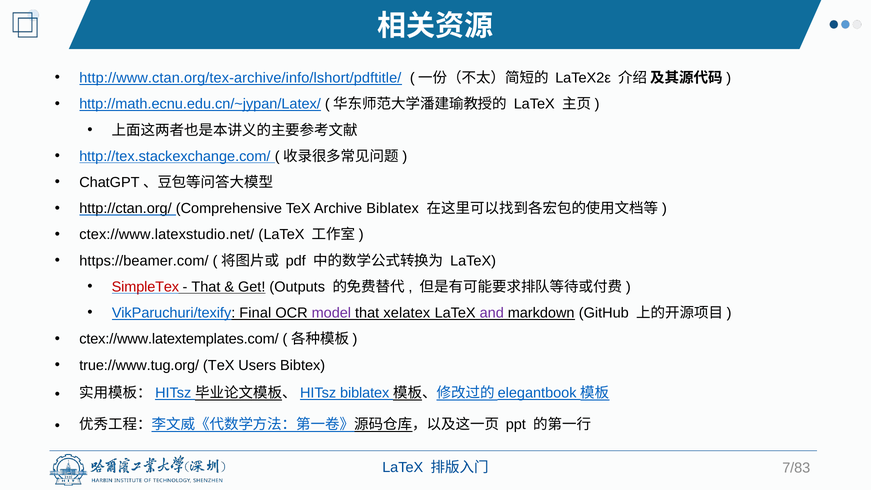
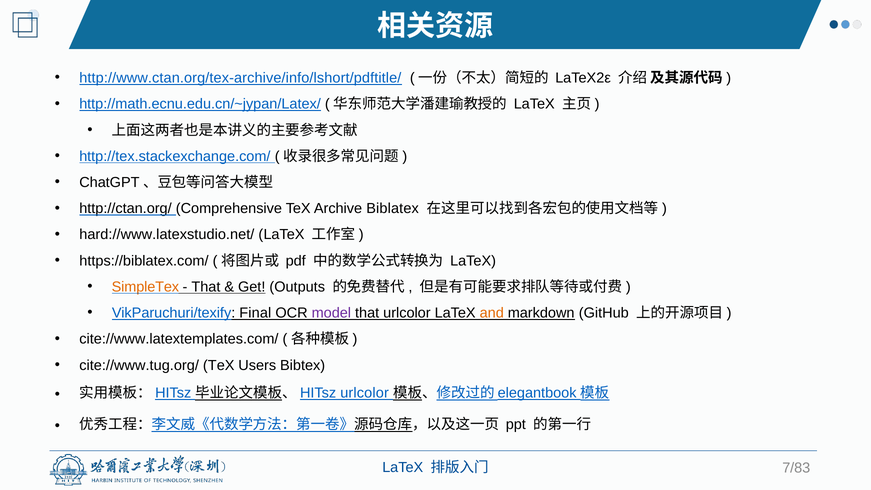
ctex://www.latexstudio.net/: ctex://www.latexstudio.net/ -> hard://www.latexstudio.net/
https://beamer.com/: https://beamer.com/ -> https://biblatex.com/
SimpleTex colour: red -> orange
that xelatex: xelatex -> urlcolor
and colour: purple -> orange
ctex://www.latextemplates.com/: ctex://www.latextemplates.com/ -> cite://www.latextemplates.com/
true://www.tug.org/: true://www.tug.org/ -> cite://www.tug.org/
biblatex at (365, 393): biblatex -> urlcolor
